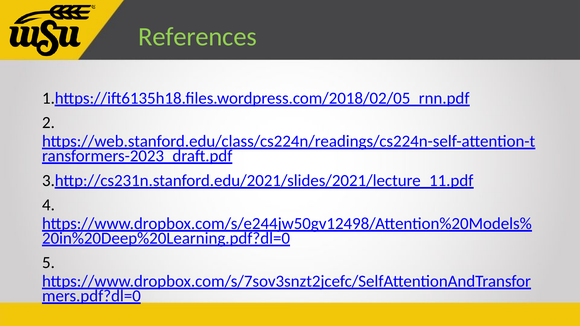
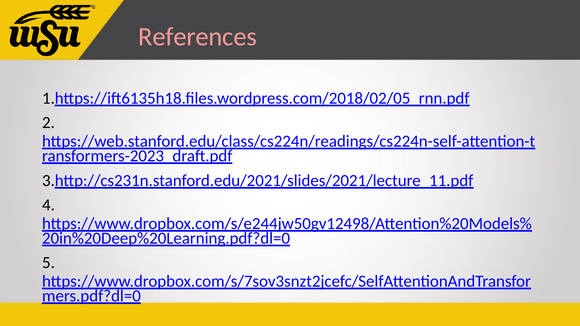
References colour: light green -> pink
